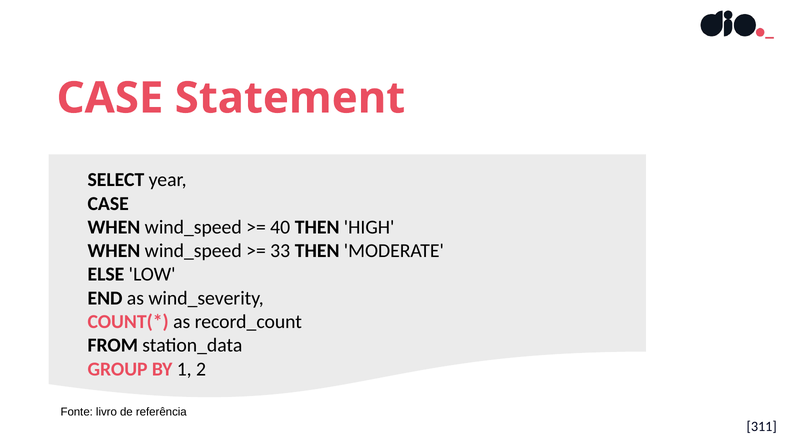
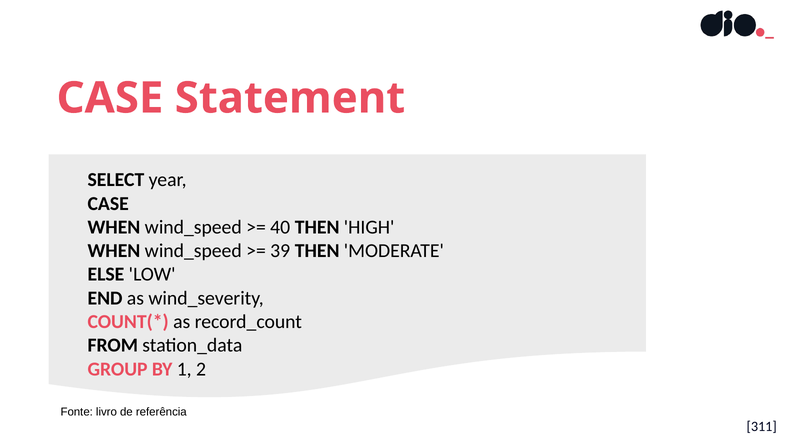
33: 33 -> 39
